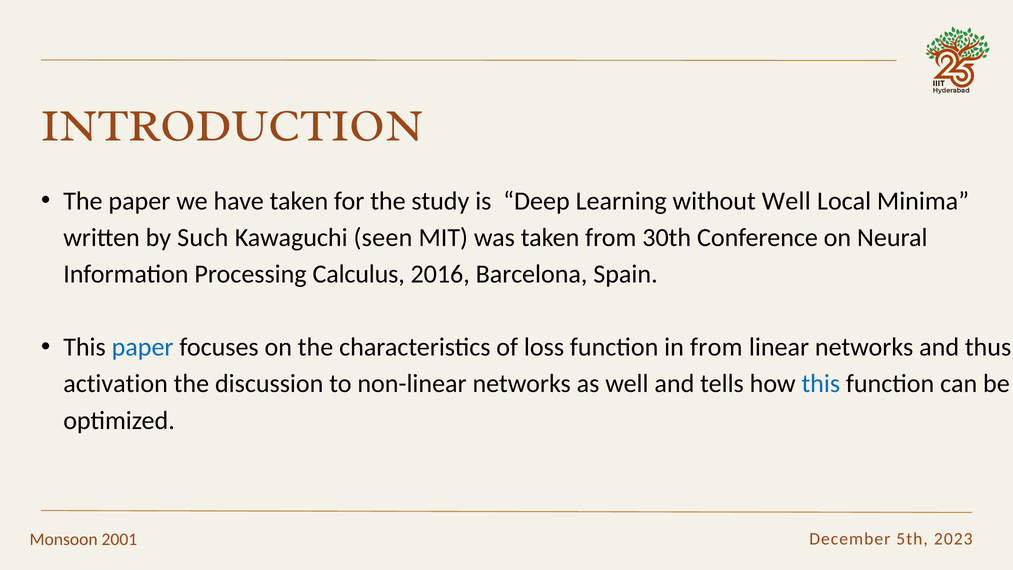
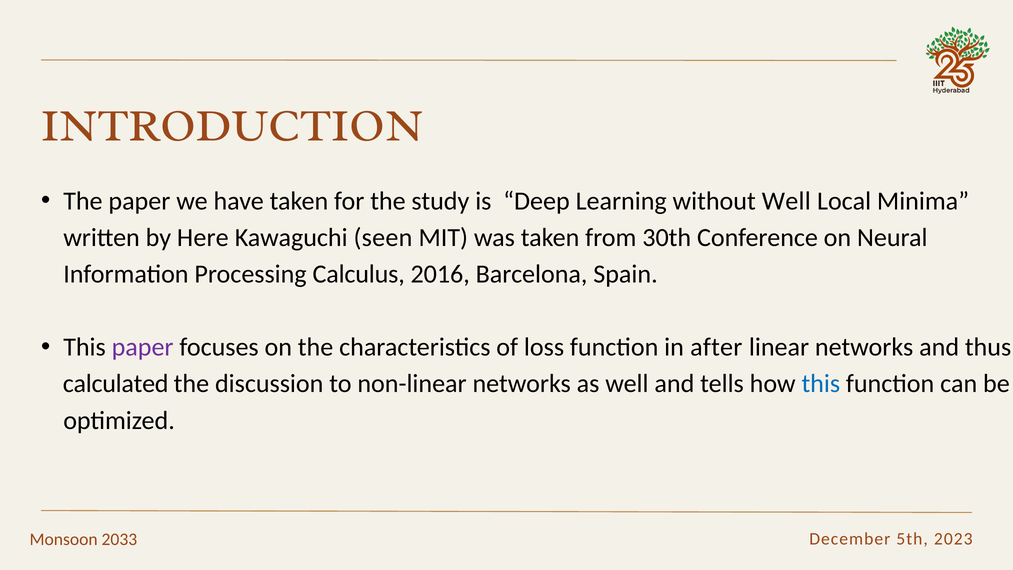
Such: Such -> Here
paper at (143, 347) colour: blue -> purple
in from: from -> after
activation: activation -> calculated
2001: 2001 -> 2033
